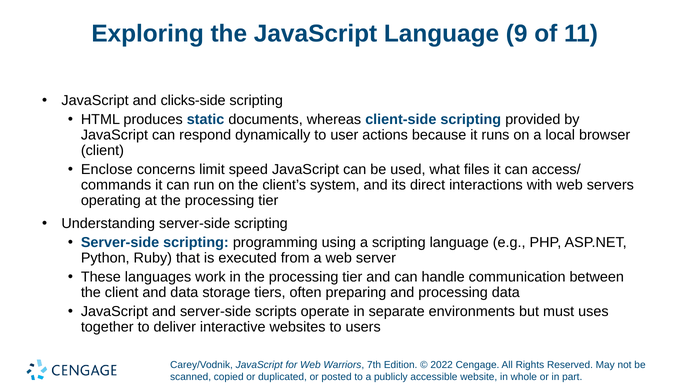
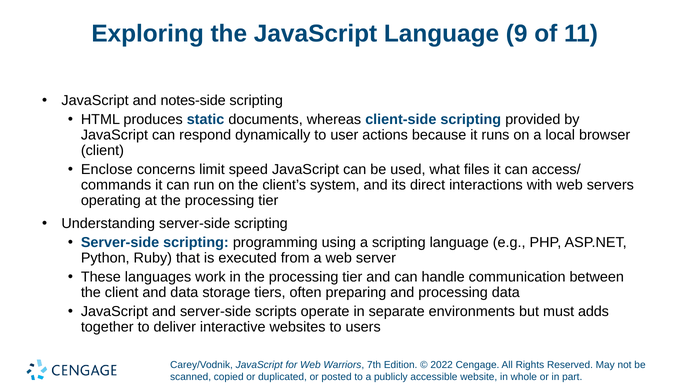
clicks-side: clicks-side -> notes-side
uses: uses -> adds
